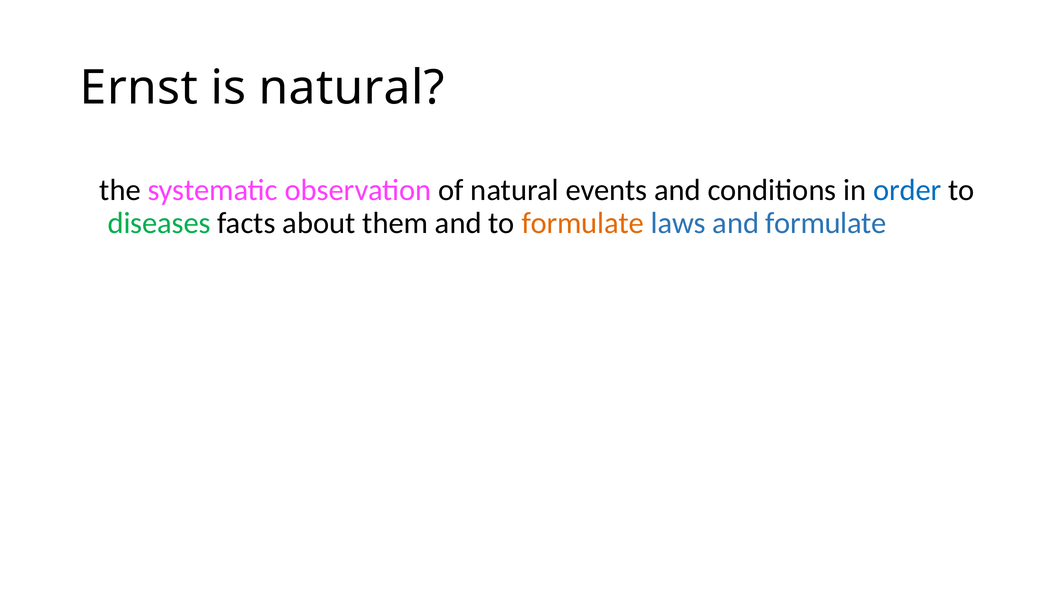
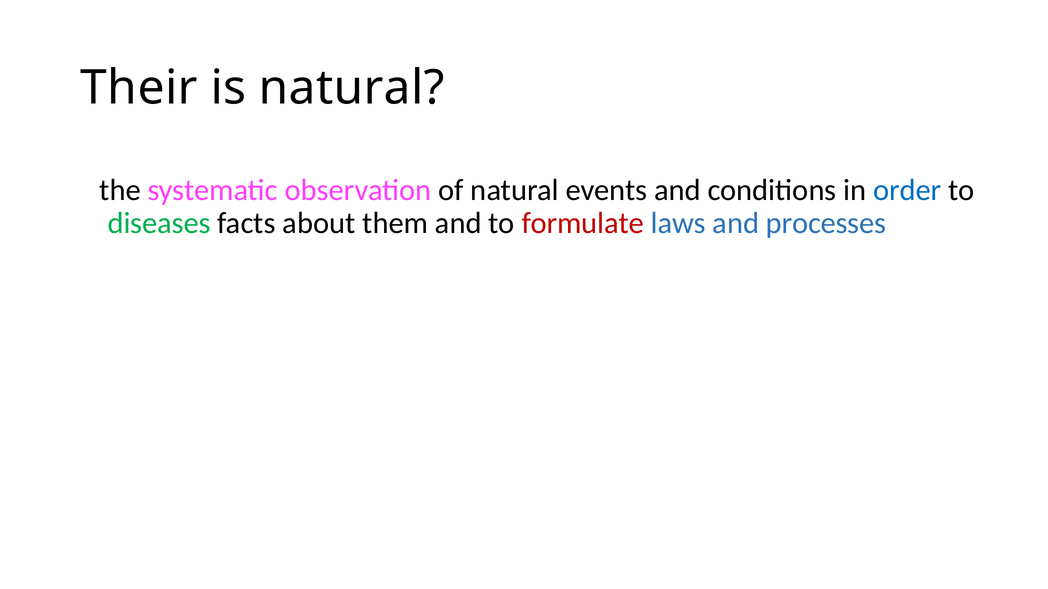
Ernst: Ernst -> Their
formulate at (583, 223) colour: orange -> red
and formulate: formulate -> processes
